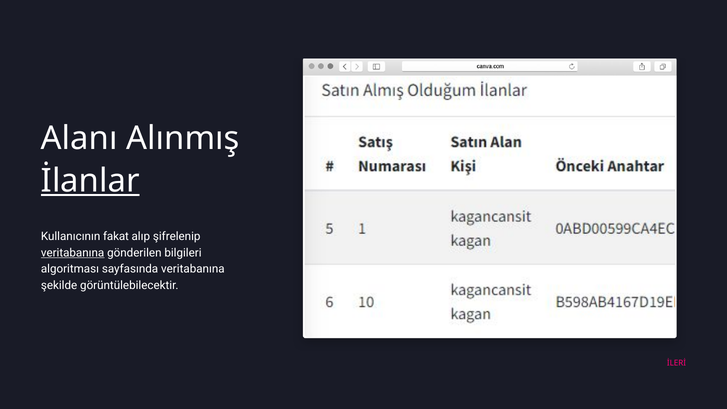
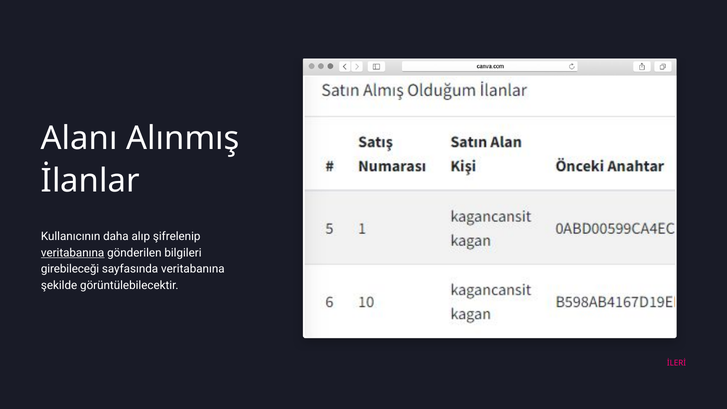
İlanlar underline: present -> none
fakat: fakat -> daha
algoritması: algoritması -> girebileceği
